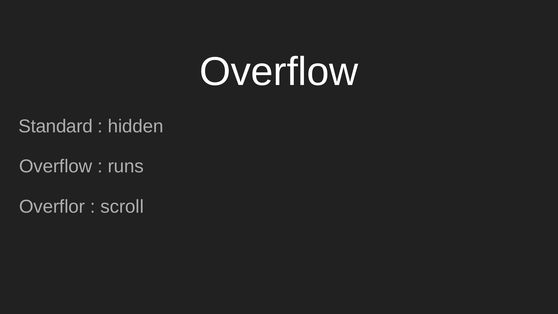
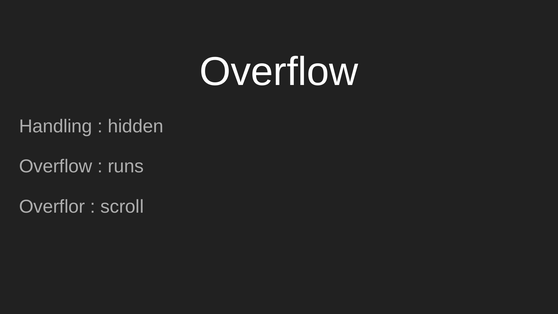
Standard: Standard -> Handling
